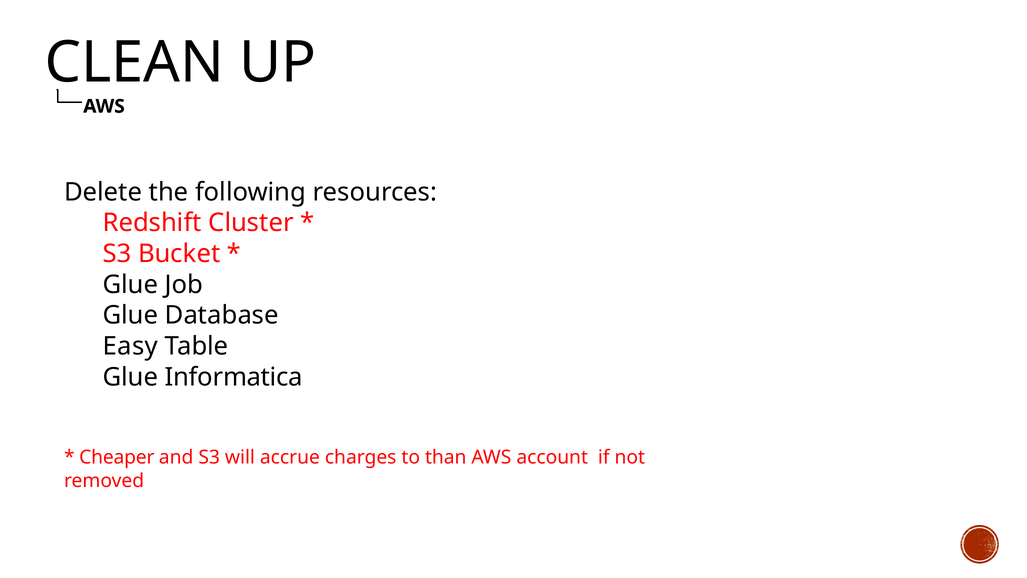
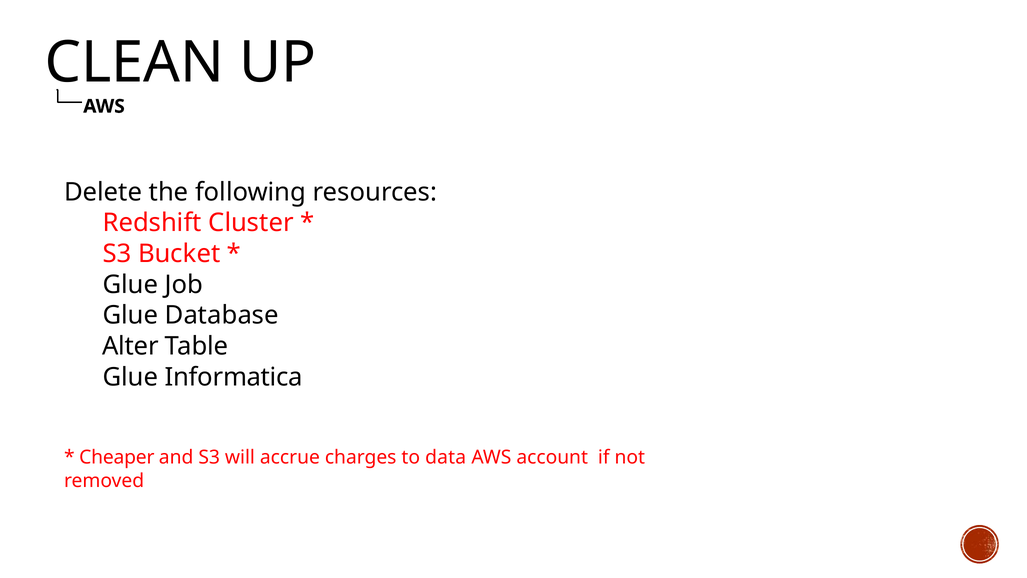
Easy: Easy -> Alter
than: than -> data
